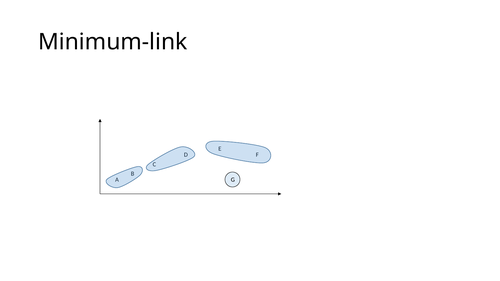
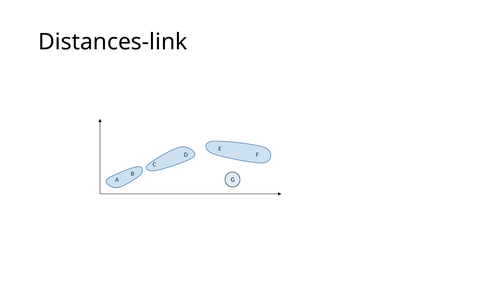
Minimum-link: Minimum-link -> Distances-link
